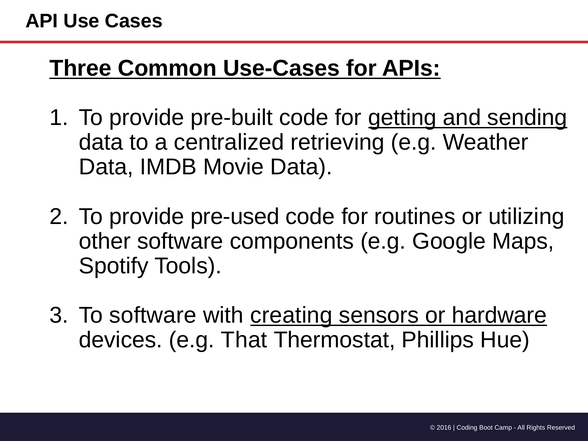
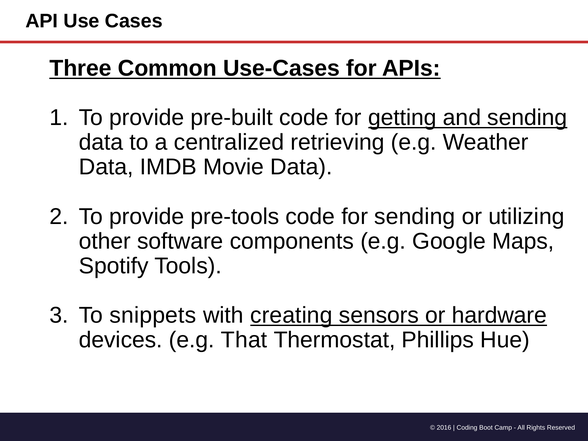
pre-used: pre-used -> pre-tools
for routines: routines -> sending
To software: software -> snippets
